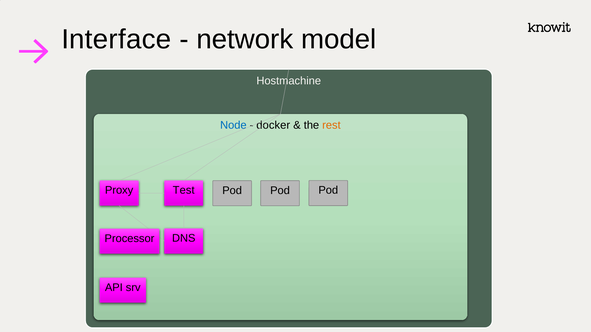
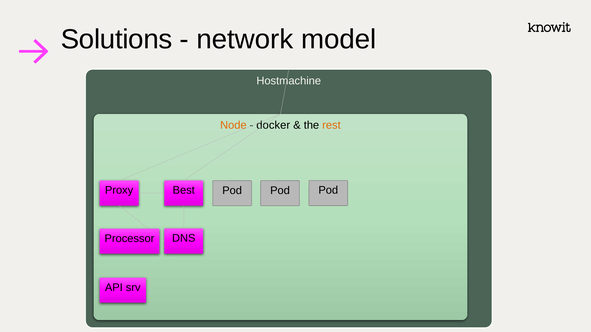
Interface: Interface -> Solutions
Node colour: blue -> orange
Test: Test -> Best
